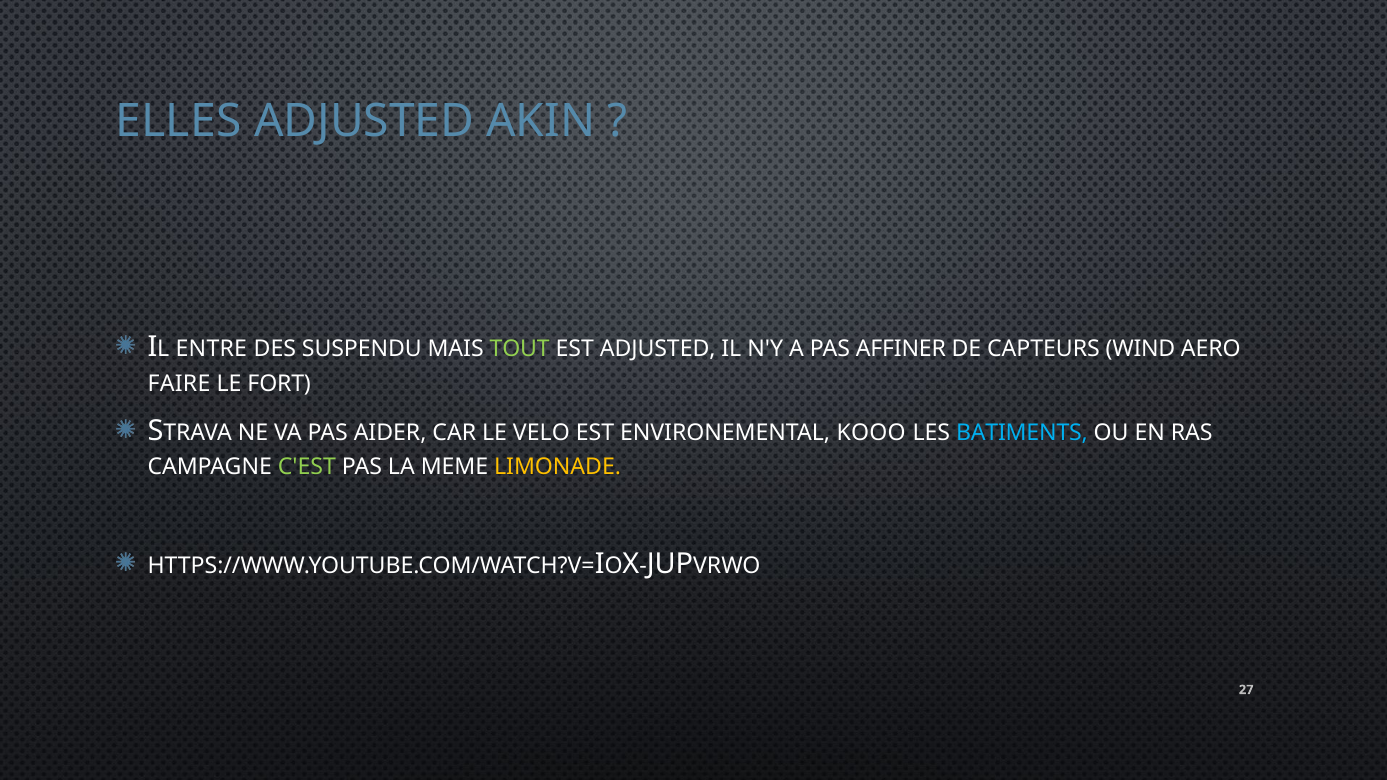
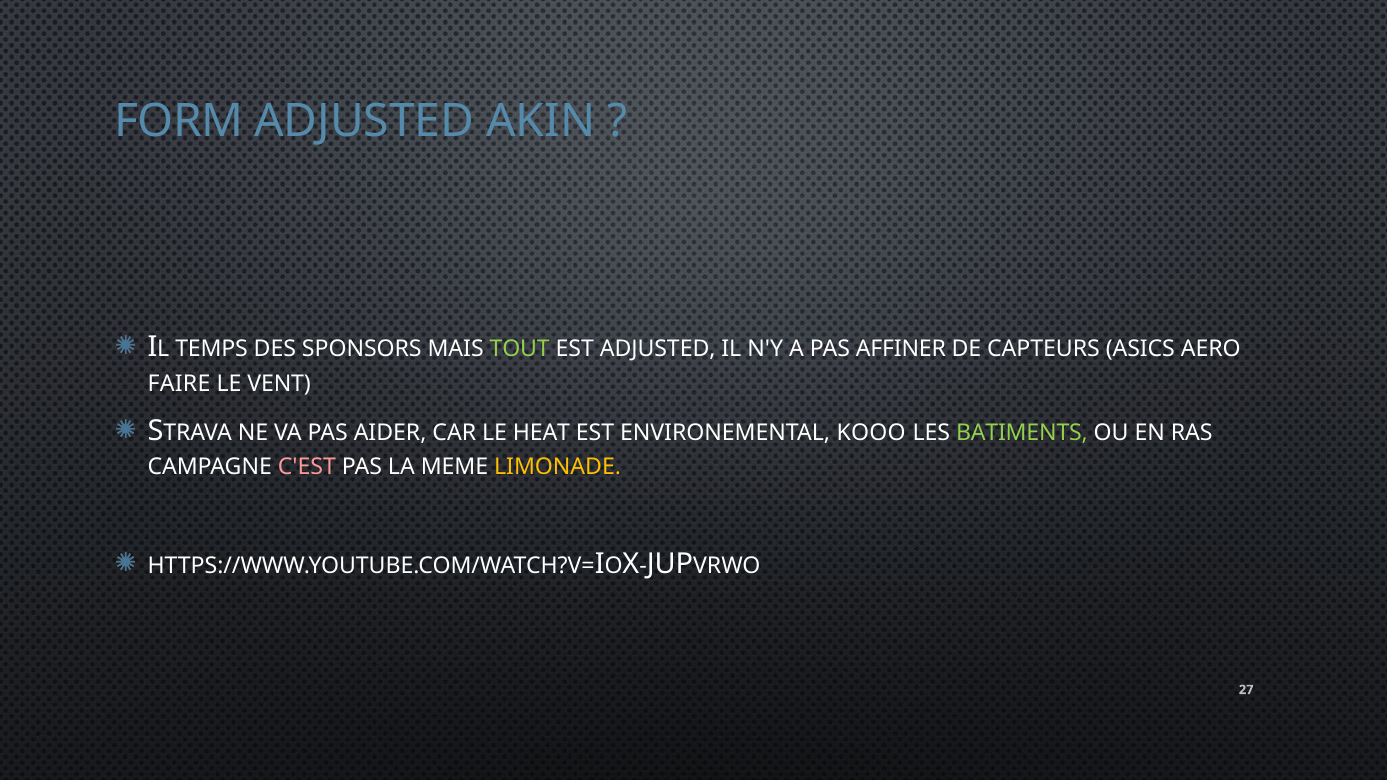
ELLES: ELLES -> FORM
ENTRE: ENTRE -> TEMPS
SUSPENDU: SUSPENDU -> SPONSORS
WIND: WIND -> ASICS
FORT: FORT -> VENT
VELO: VELO -> HEAT
BATIMENTS colour: light blue -> light green
C'EST colour: light green -> pink
